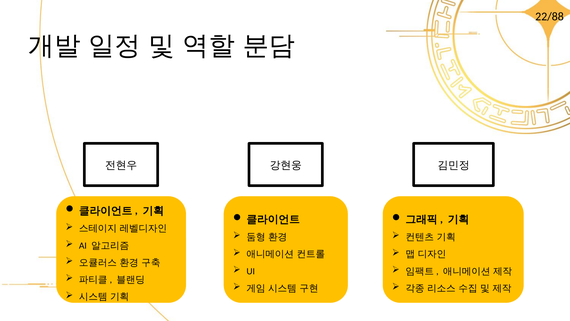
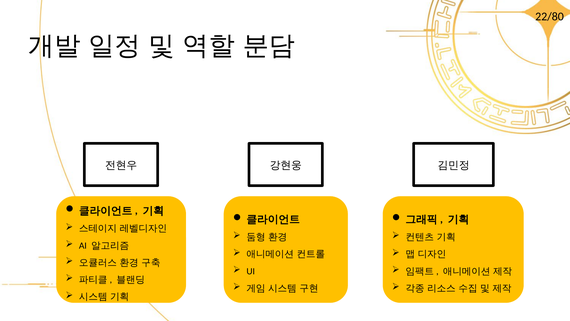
22/88: 22/88 -> 22/80
